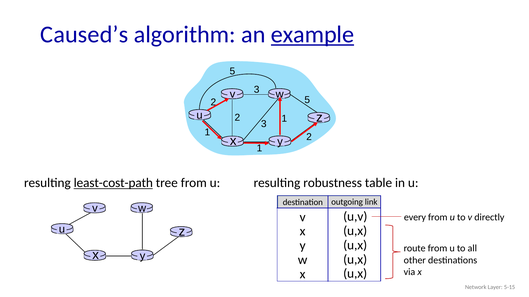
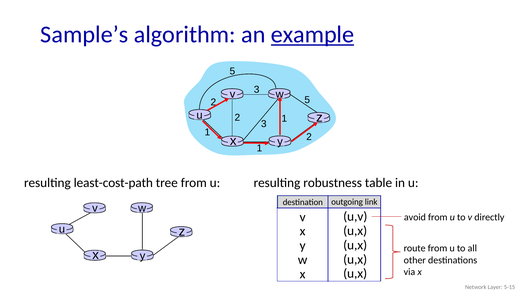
Caused’s: Caused’s -> Sample’s
least-cost-path underline: present -> none
every: every -> avoid
